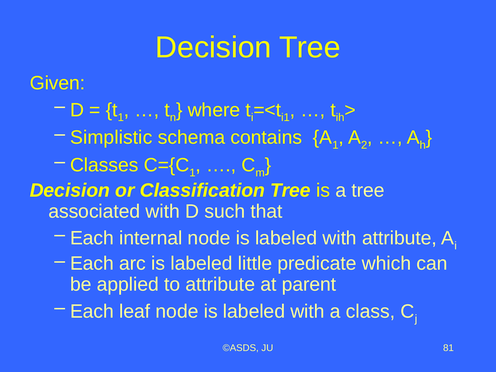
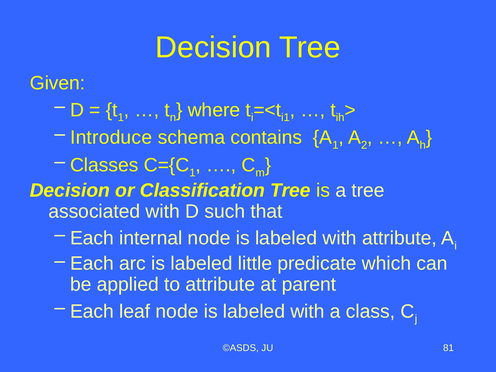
Simplistic: Simplistic -> Introduce
